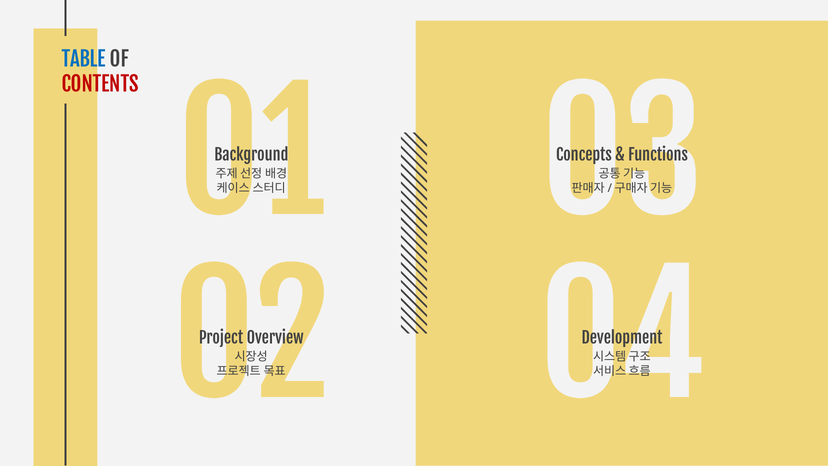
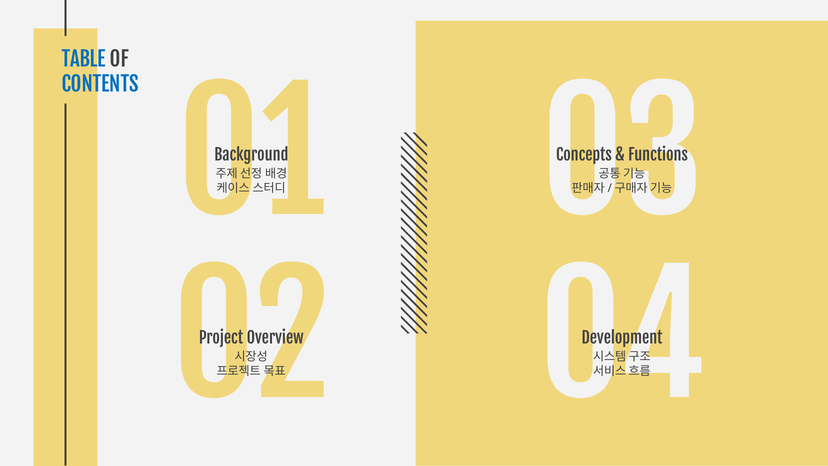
CONTENTS colour: red -> blue
